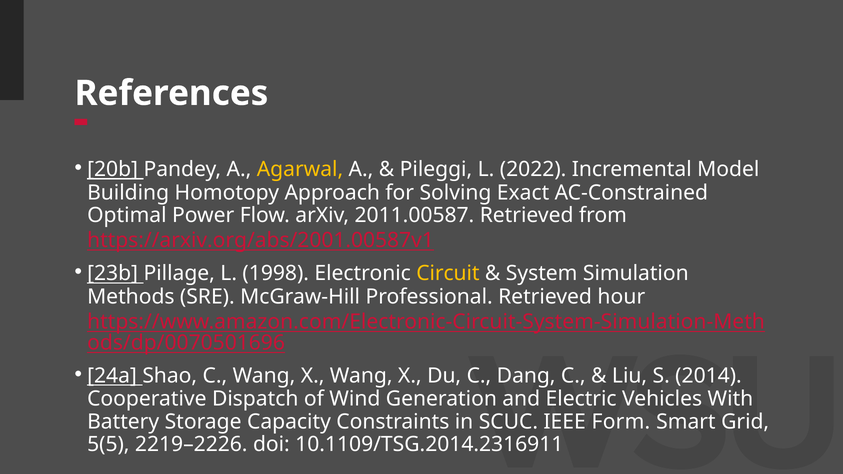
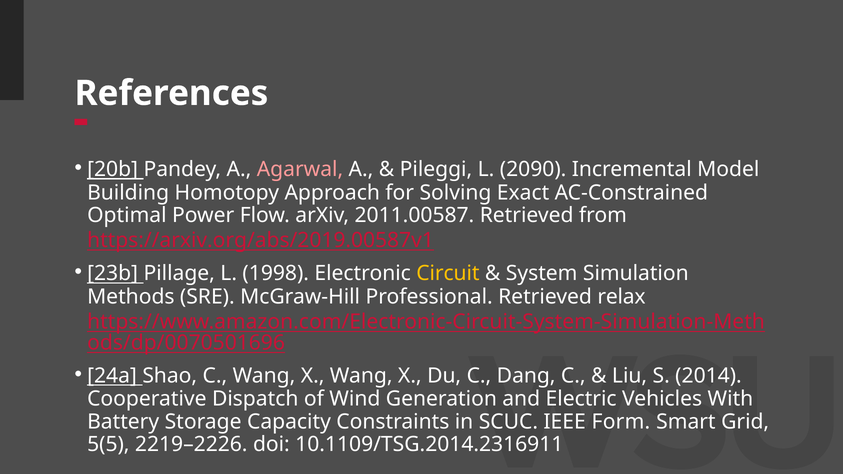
Agarwal colour: yellow -> pink
2022: 2022 -> 2090
https://arxiv.org/abs/2001.00587v1: https://arxiv.org/abs/2001.00587v1 -> https://arxiv.org/abs/2019.00587v1
hour: hour -> relax
